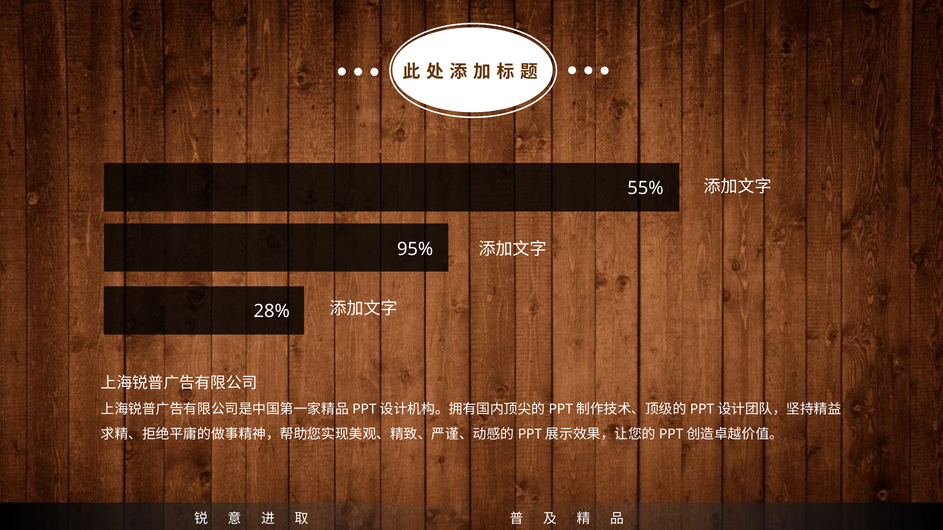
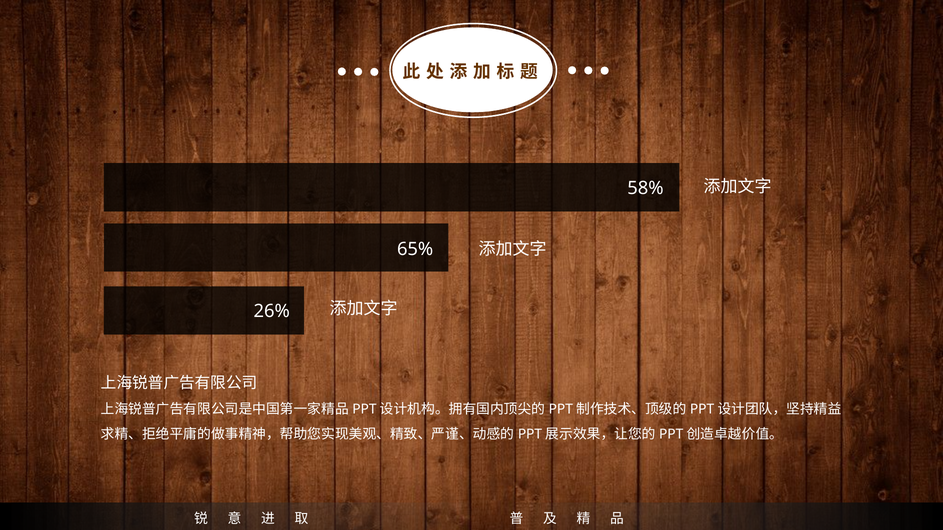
55%: 55% -> 58%
95%: 95% -> 65%
28%: 28% -> 26%
